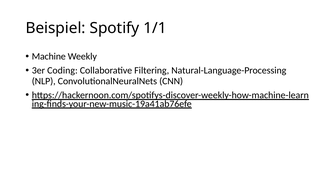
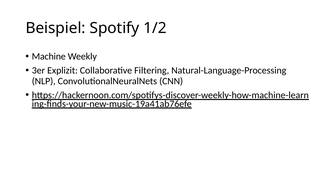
1/1: 1/1 -> 1/2
Coding: Coding -> Explizit
